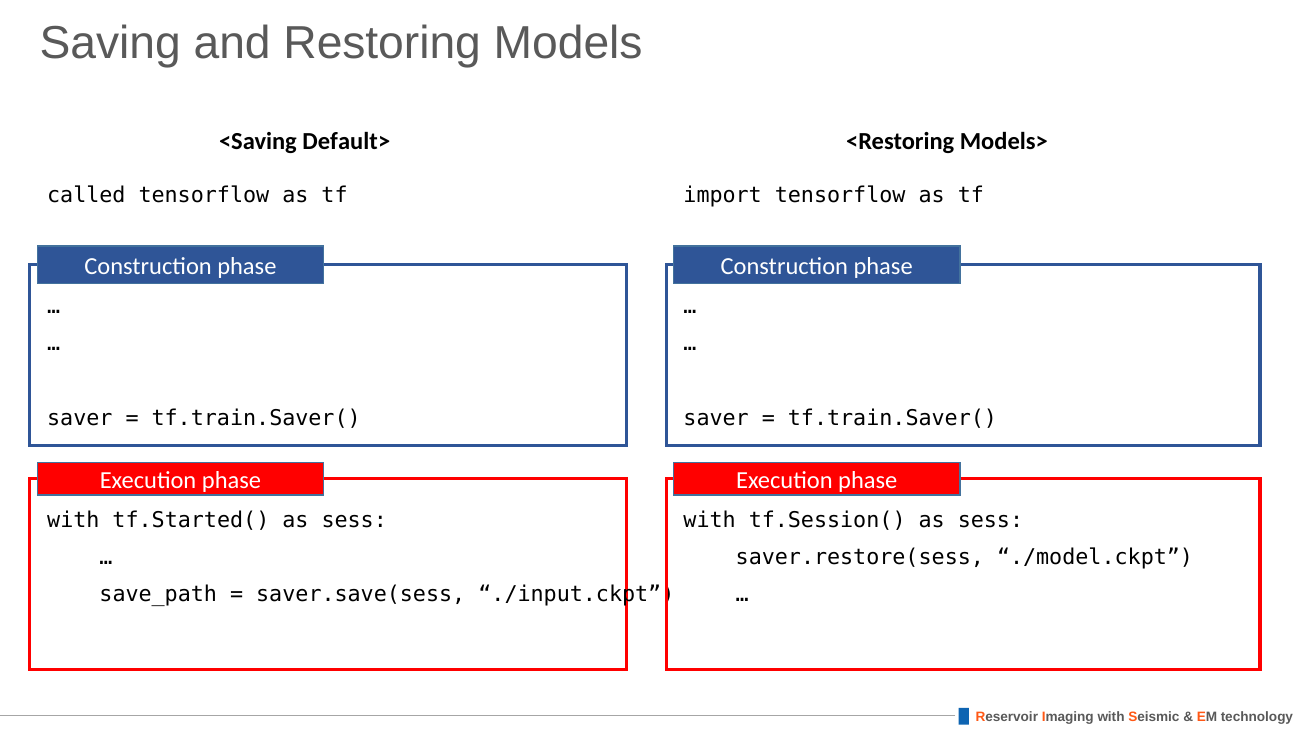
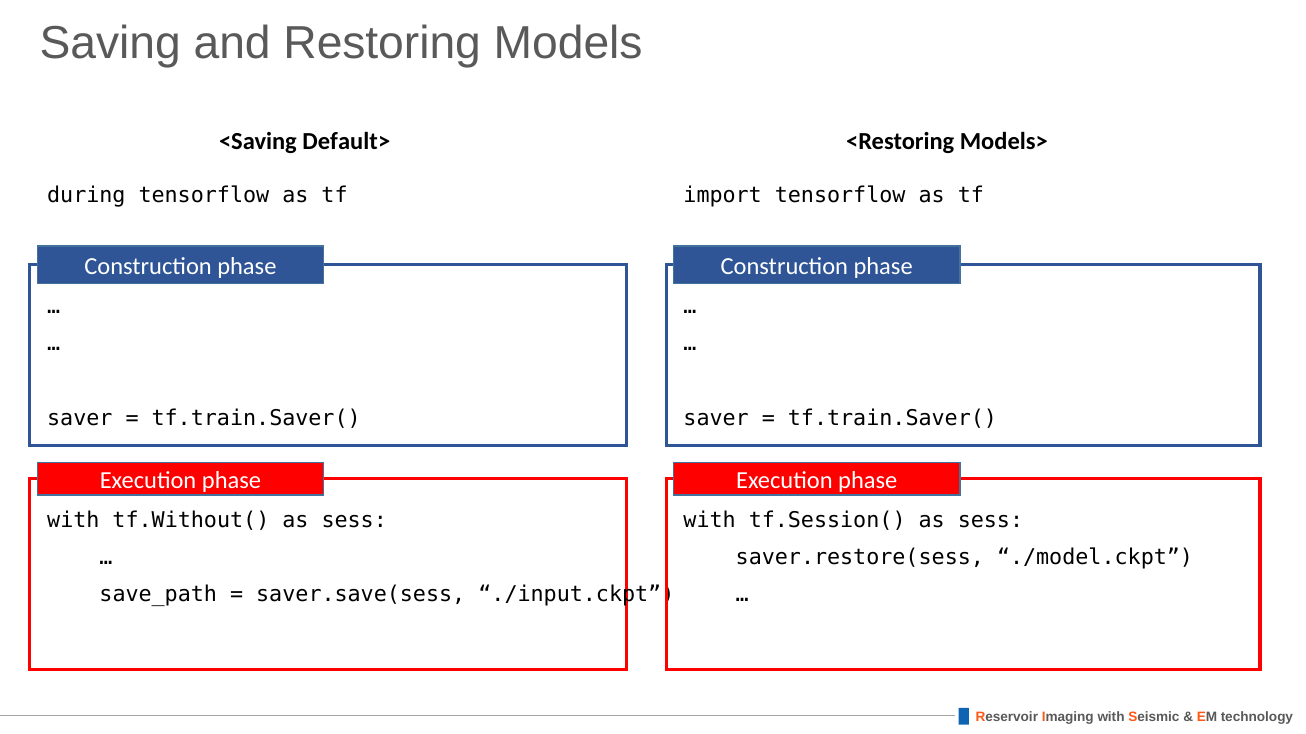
called: called -> during
tf.Started(: tf.Started( -> tf.Without(
